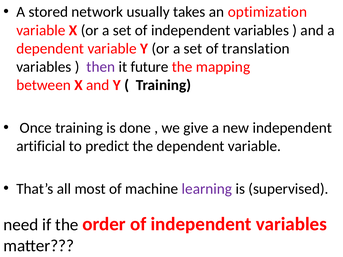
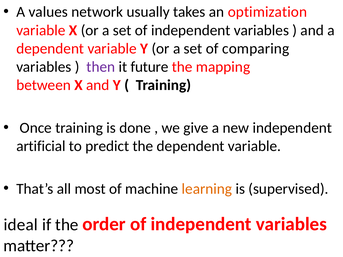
stored: stored -> values
translation: translation -> comparing
learning colour: purple -> orange
need: need -> ideal
